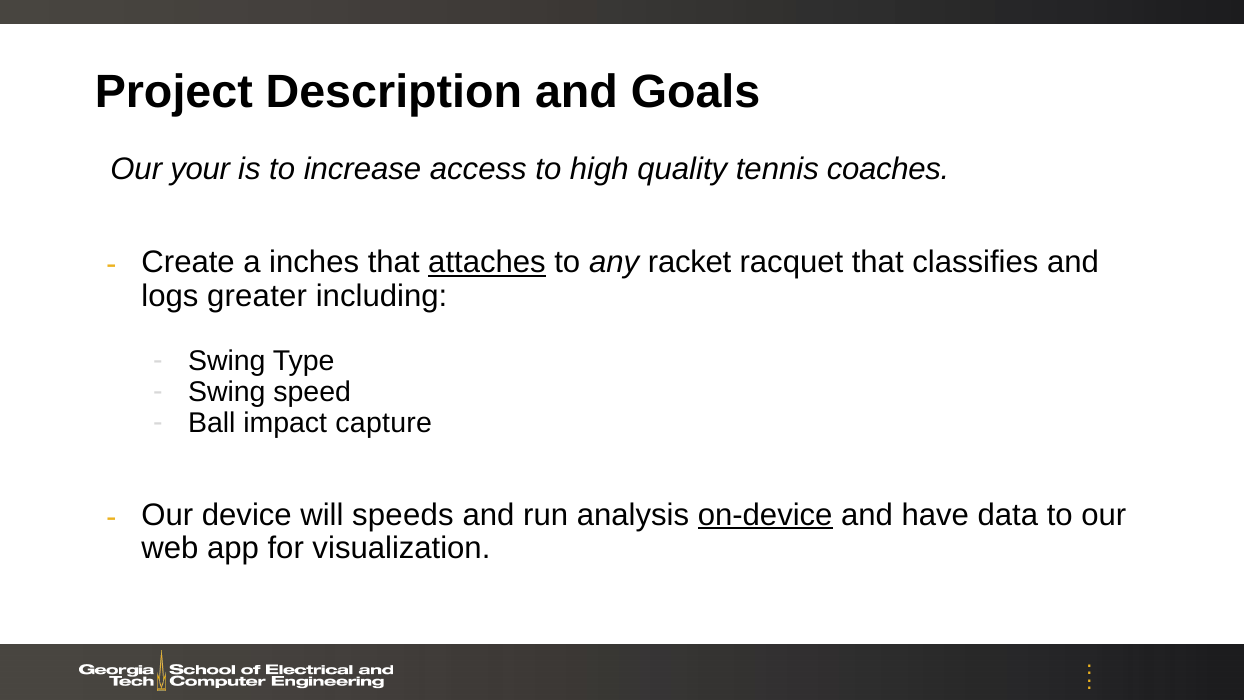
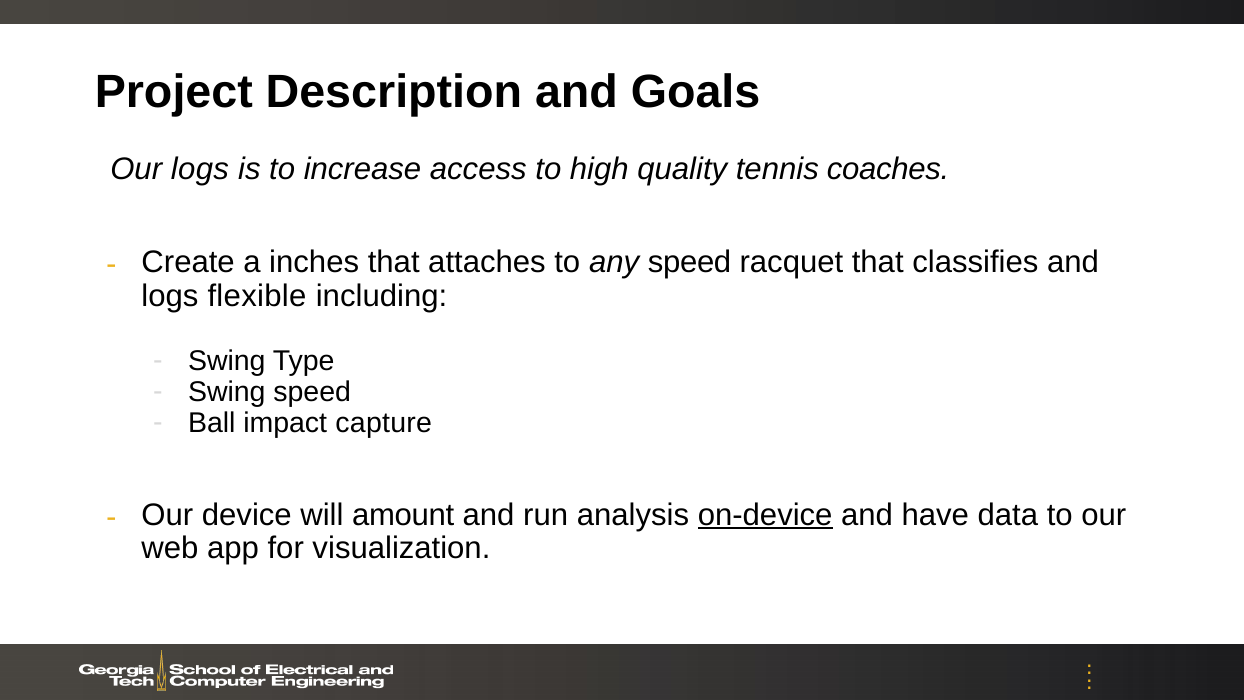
Our your: your -> logs
attaches underline: present -> none
any racket: racket -> speed
greater: greater -> flexible
speeds: speeds -> amount
